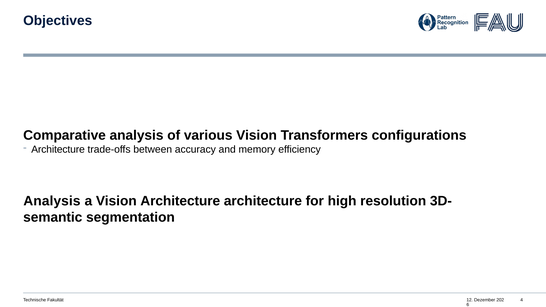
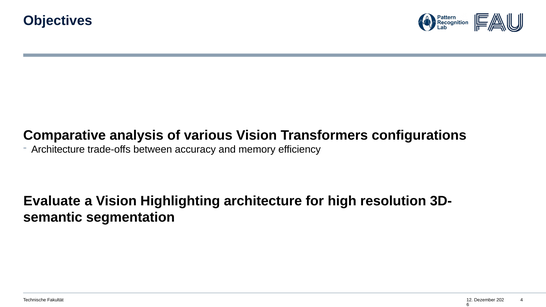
Analysis at (52, 201): Analysis -> Evaluate
Vision Architecture: Architecture -> Highlighting
